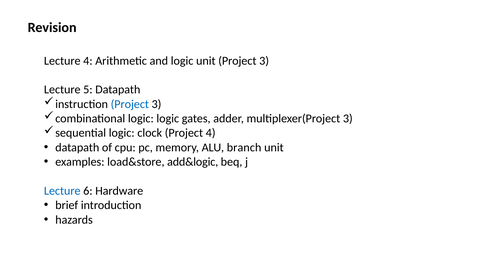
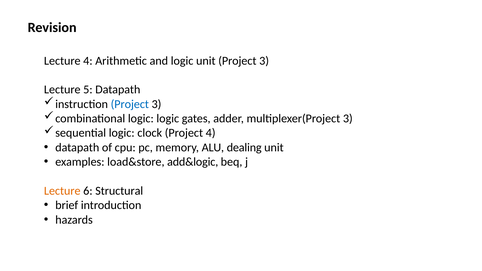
branch: branch -> dealing
Lecture at (62, 191) colour: blue -> orange
Hardware: Hardware -> Structural
